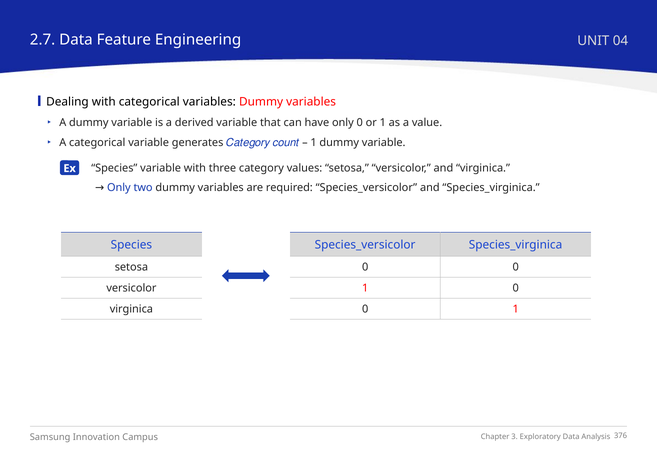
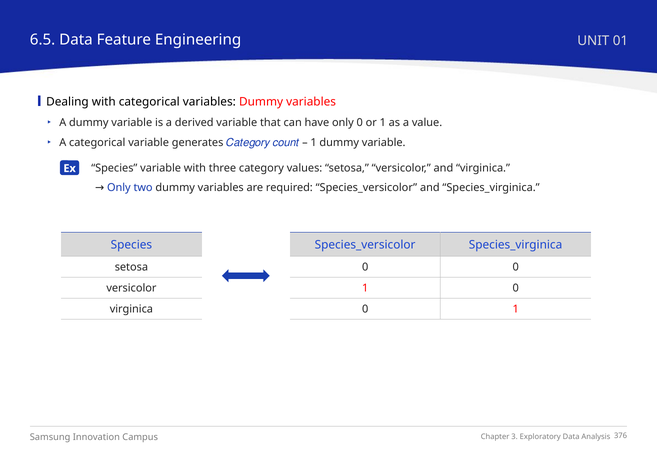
2.7: 2.7 -> 6.5
04: 04 -> 01
